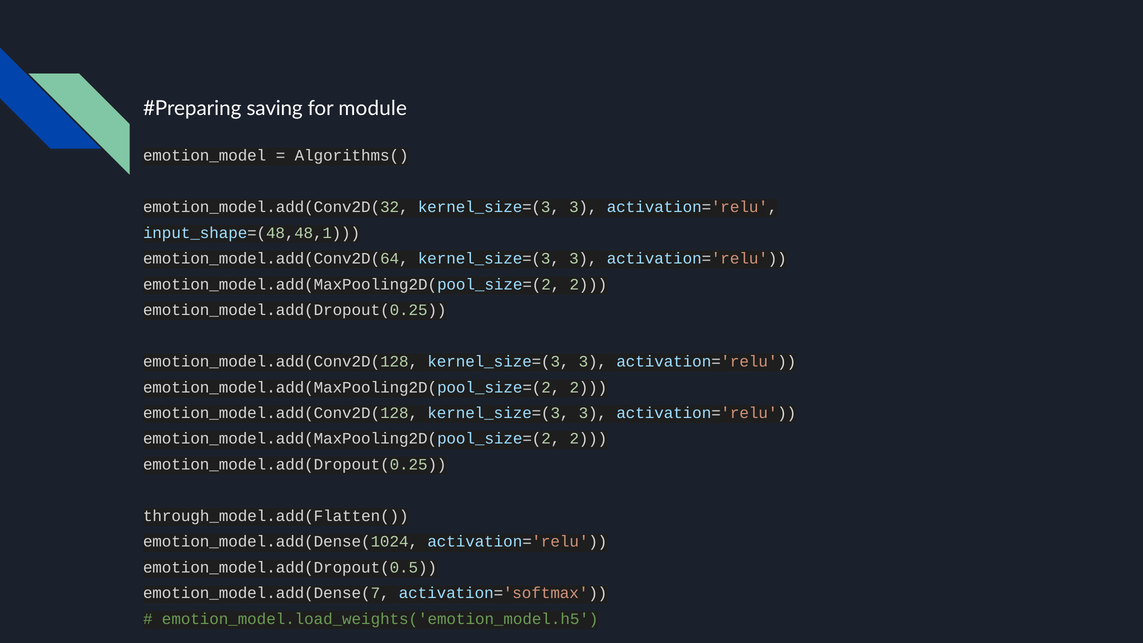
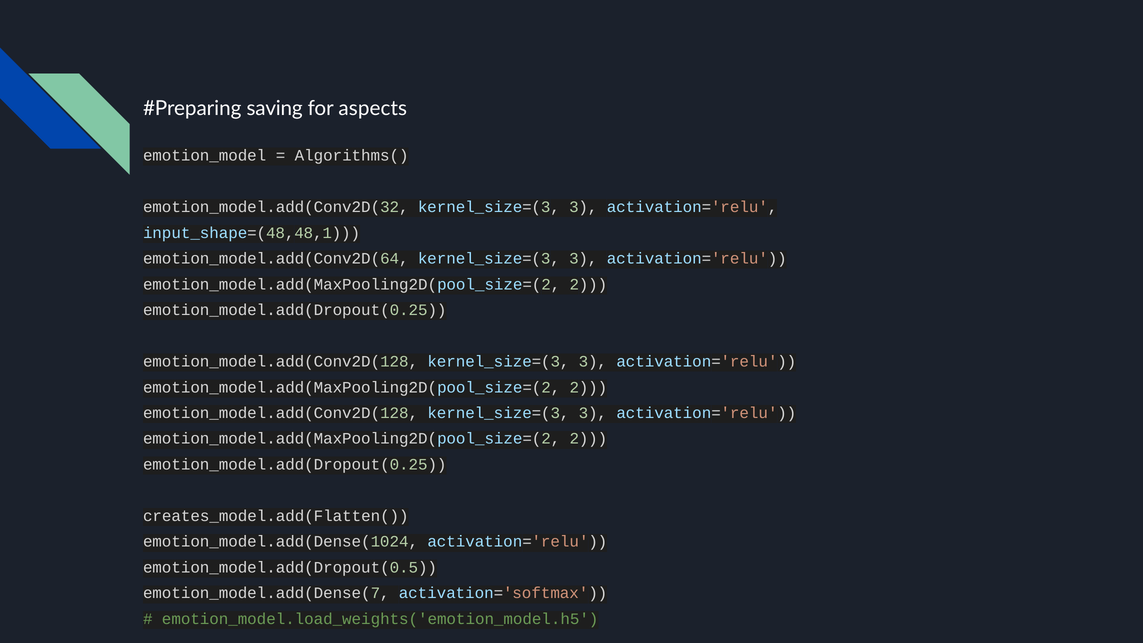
module: module -> aspects
through_model.add(Flatten(: through_model.add(Flatten( -> creates_model.add(Flatten(
